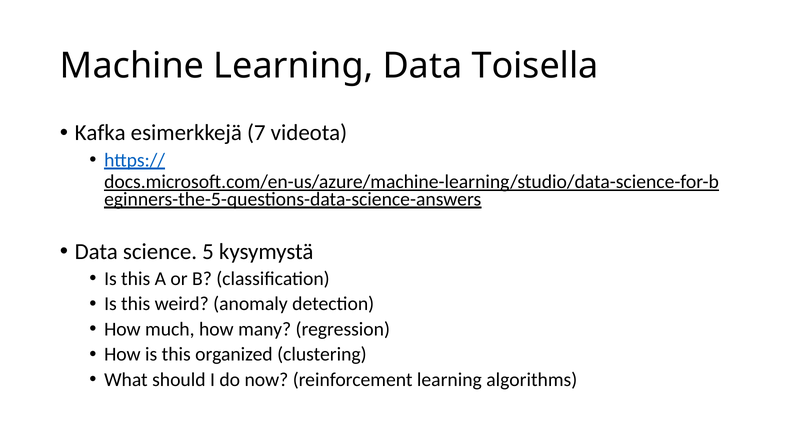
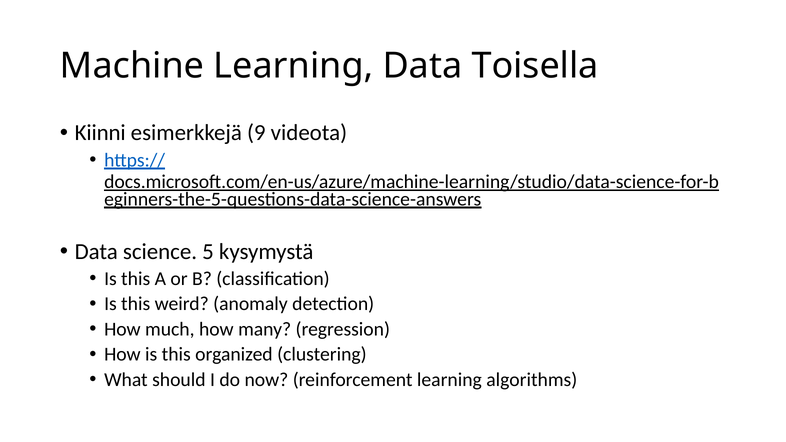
Kafka: Kafka -> Kiinni
7: 7 -> 9
